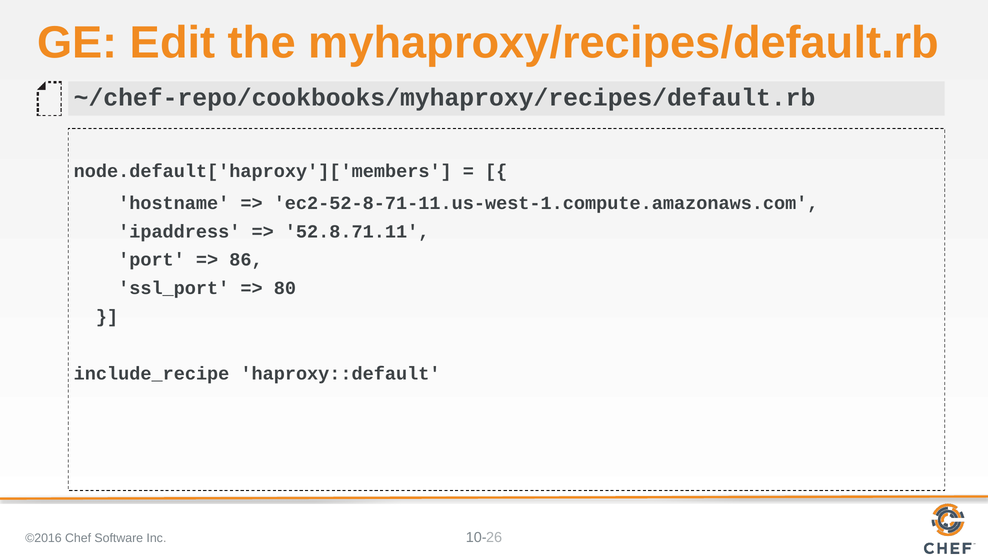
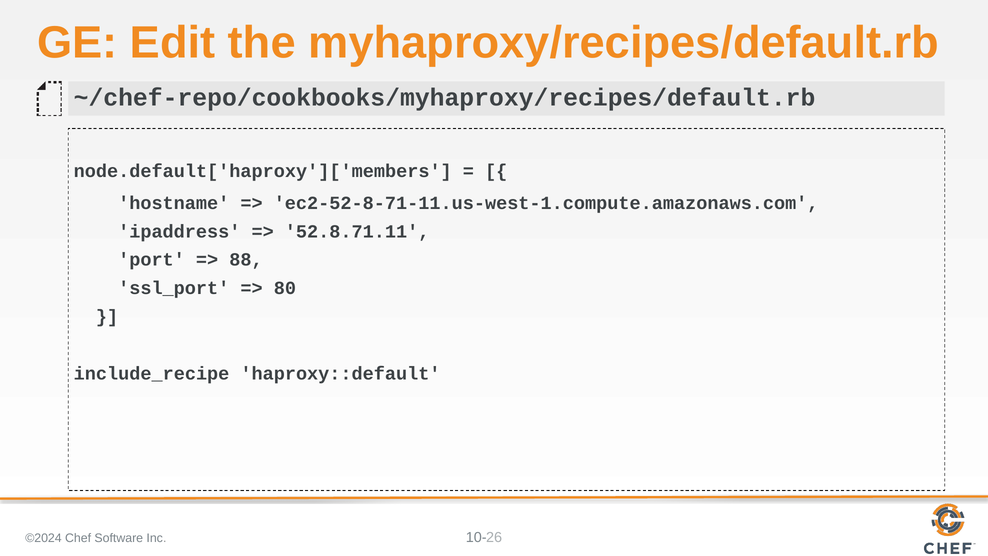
86: 86 -> 88
©2016: ©2016 -> ©2024
